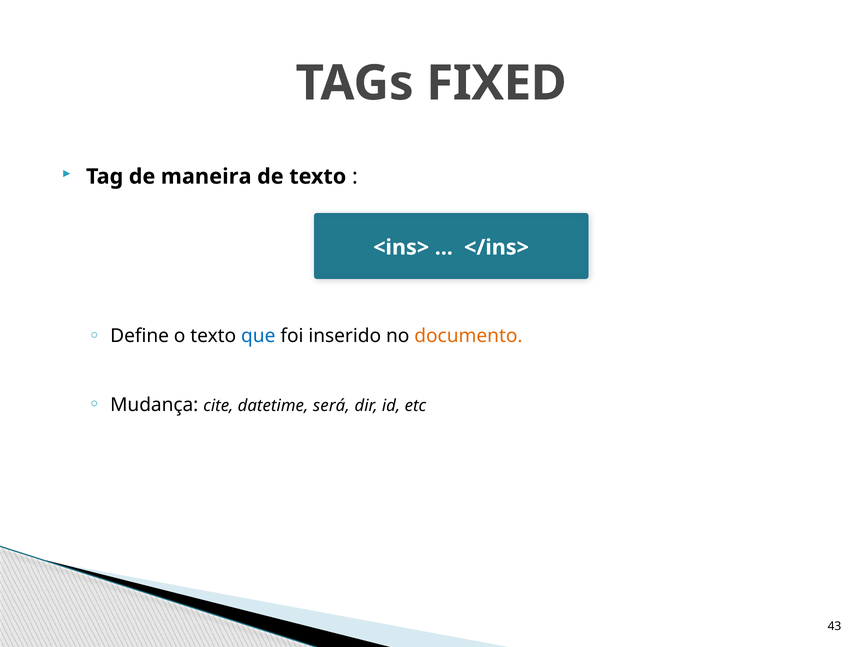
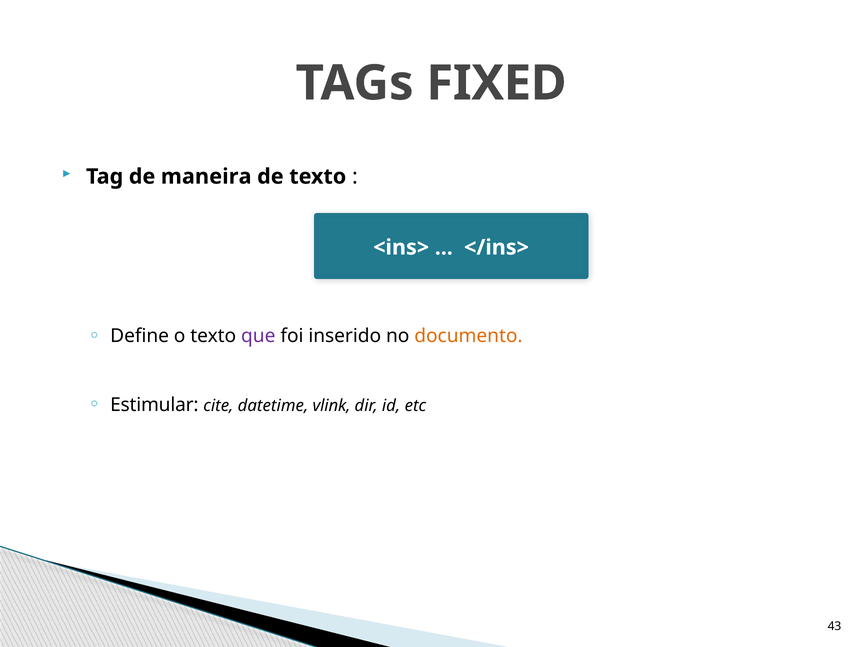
que colour: blue -> purple
Mudança: Mudança -> Estimular
será: será -> vlink
